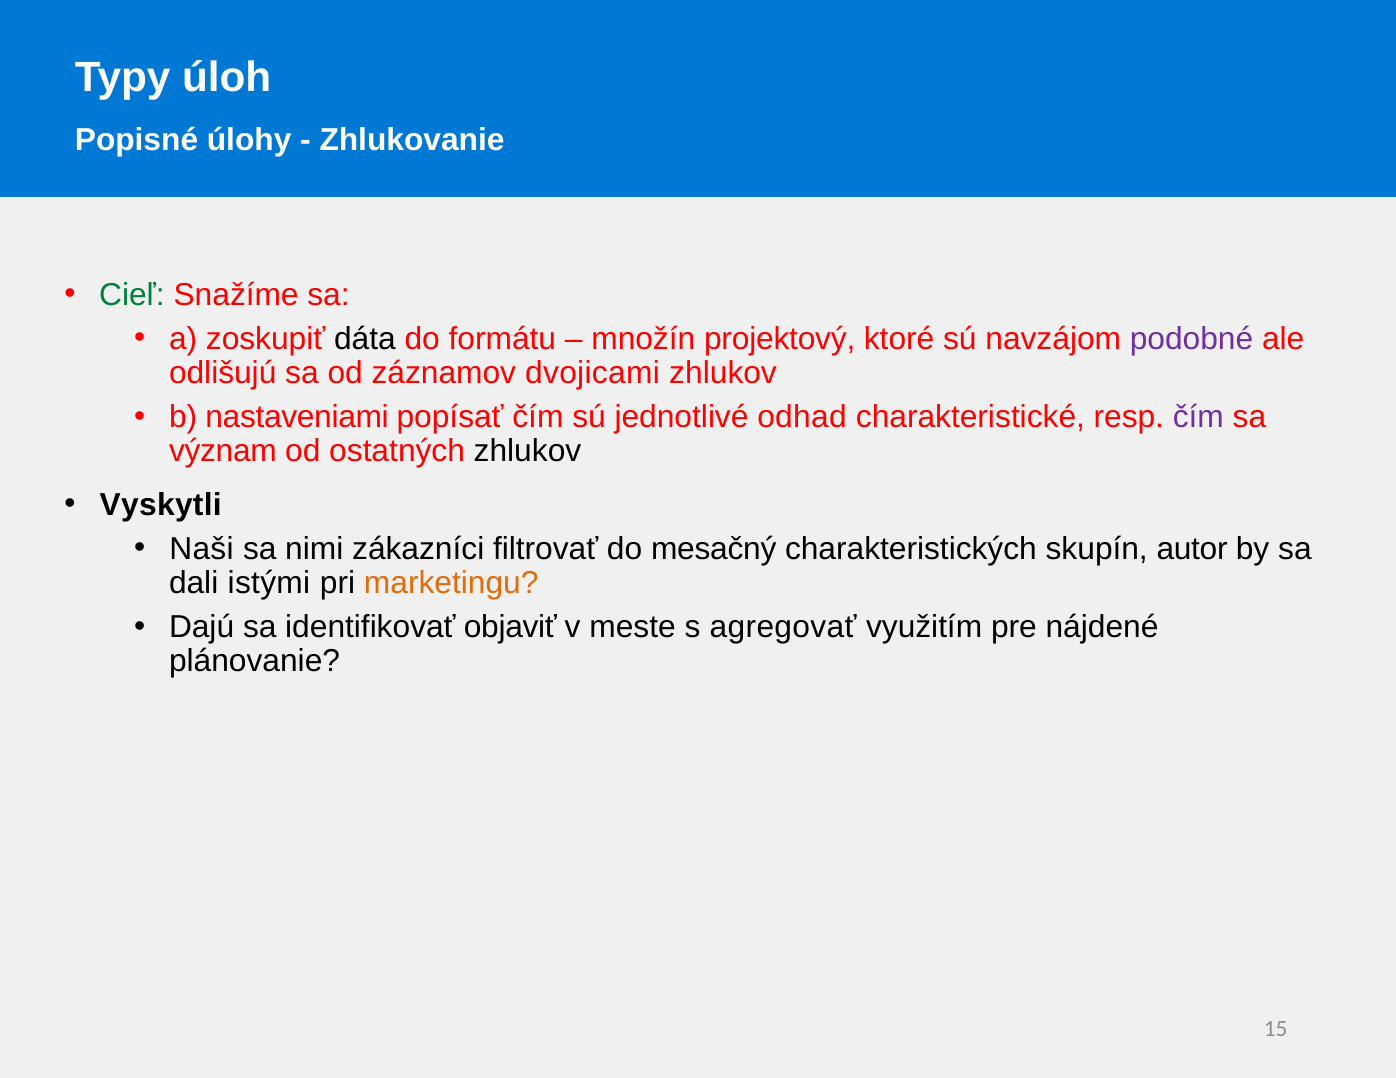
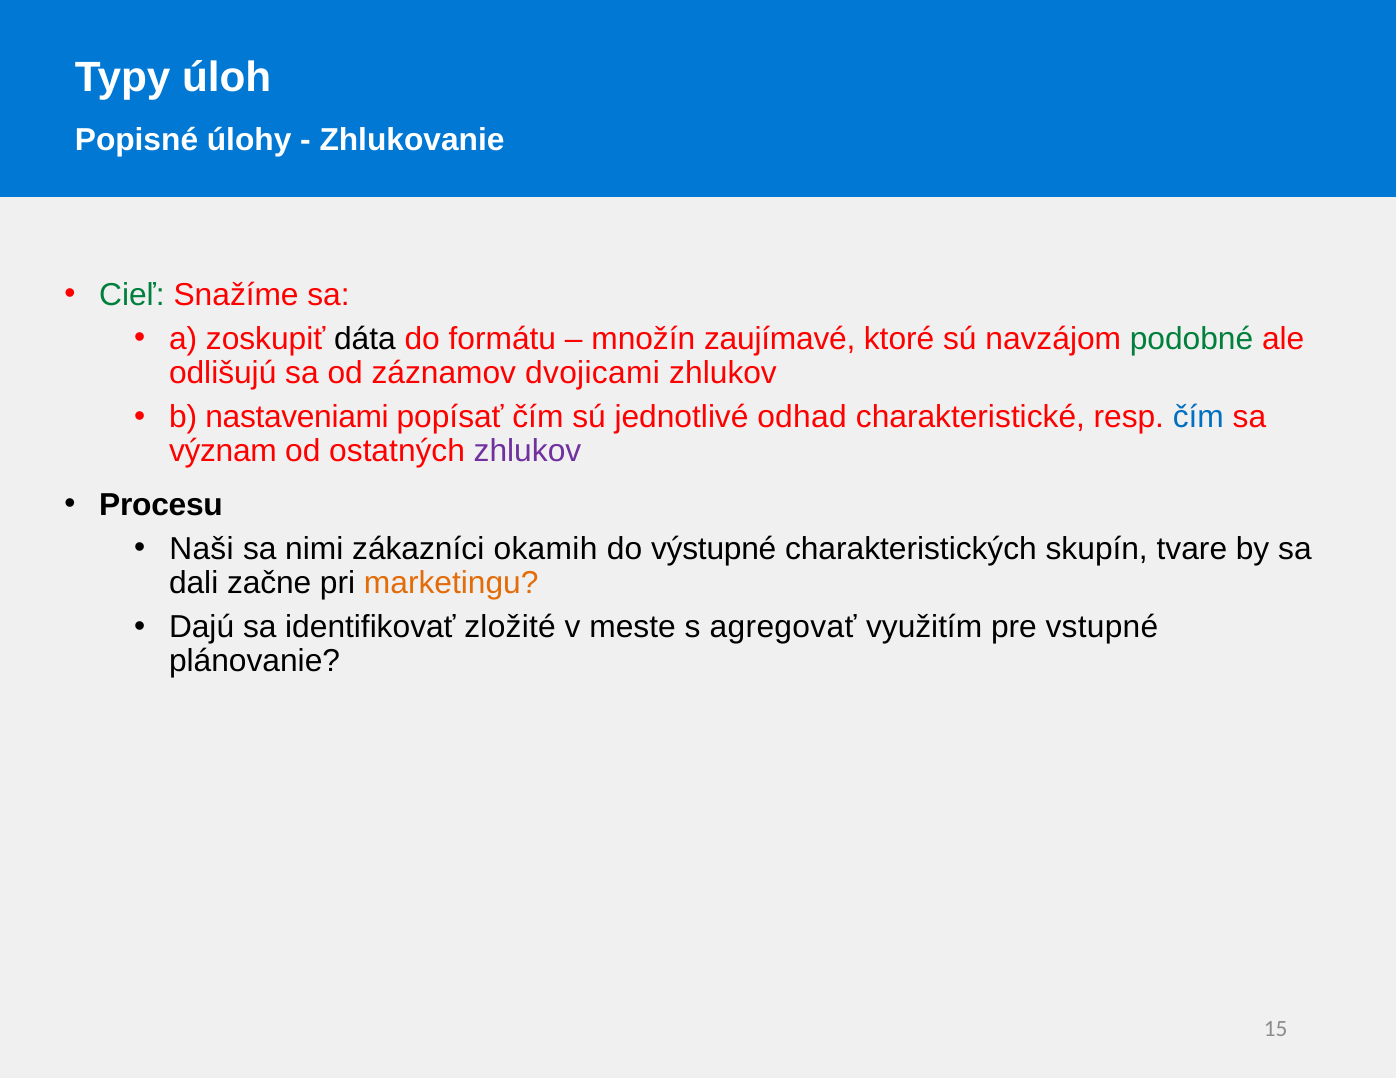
projektový: projektový -> zaujímavé
podobné colour: purple -> green
čím at (1198, 417) colour: purple -> blue
zhlukov at (527, 451) colour: black -> purple
Vyskytli: Vyskytli -> Procesu
filtrovať: filtrovať -> okamih
mesačný: mesačný -> výstupné
autor: autor -> tvare
istými: istými -> začne
objaviť: objaviť -> zložité
nájdené: nájdené -> vstupné
